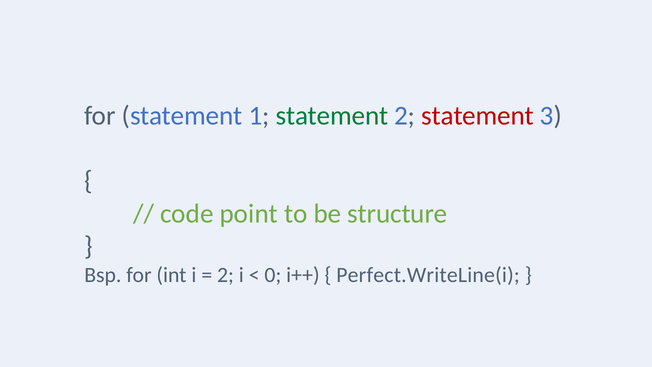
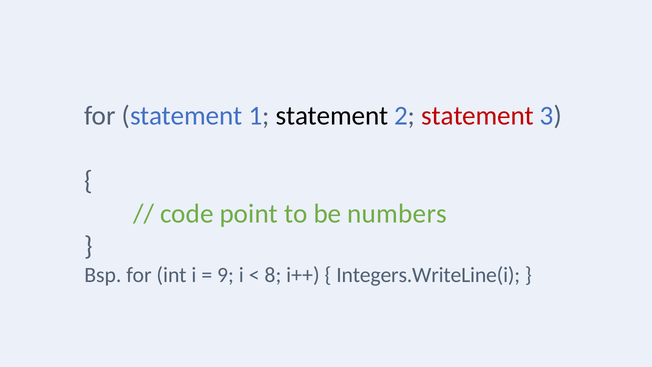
statement at (332, 116) colour: green -> black
structure: structure -> numbers
2 at (226, 275): 2 -> 9
0: 0 -> 8
Perfect.WriteLine(i: Perfect.WriteLine(i -> Integers.WriteLine(i
